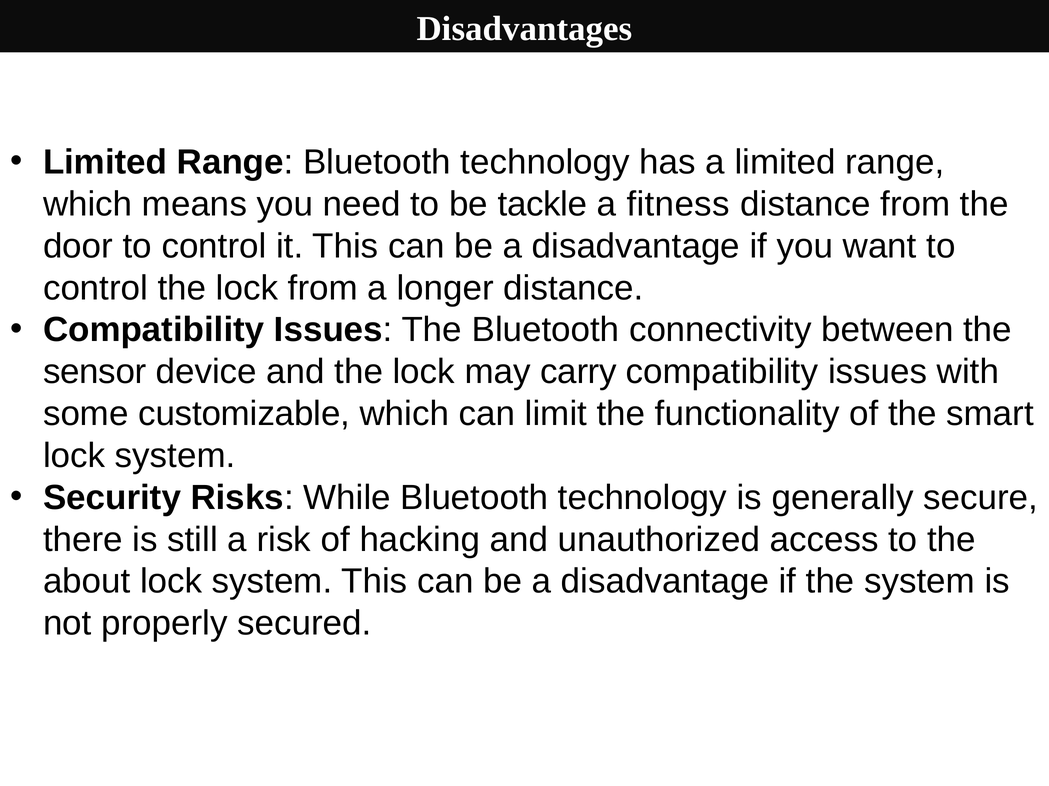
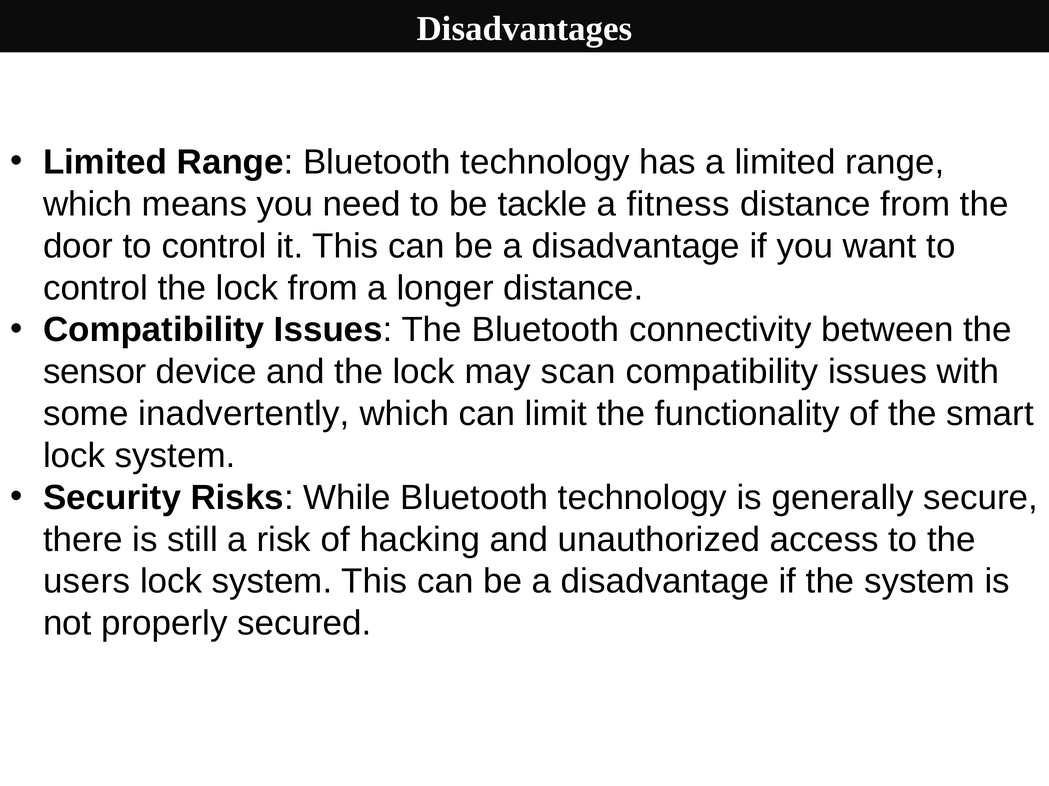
carry: carry -> scan
customizable: customizable -> inadvertently
about: about -> users
